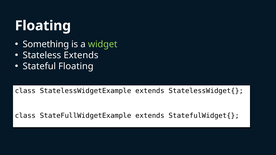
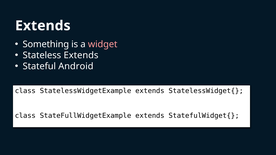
Floating at (43, 26): Floating -> Extends
widget colour: light green -> pink
Stateful Floating: Floating -> Android
